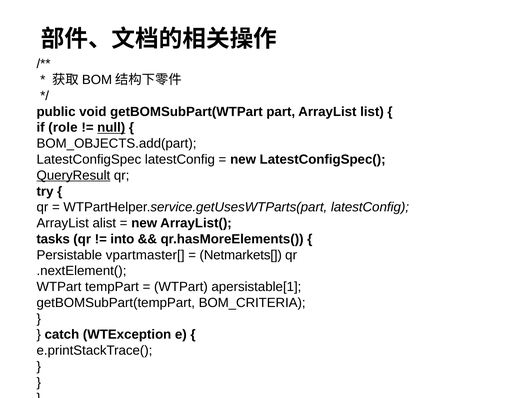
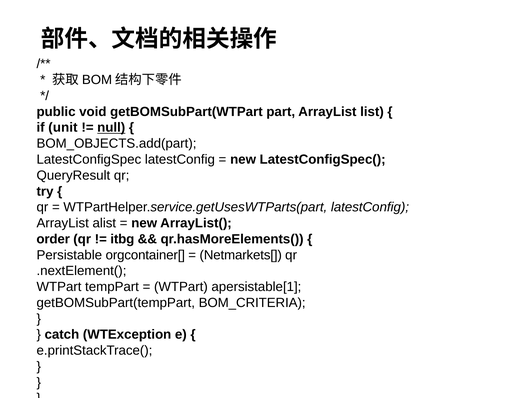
role: role -> unit
QueryResult underline: present -> none
tasks: tasks -> order
into: into -> itbg
vpartmaster[: vpartmaster[ -> orgcontainer[
